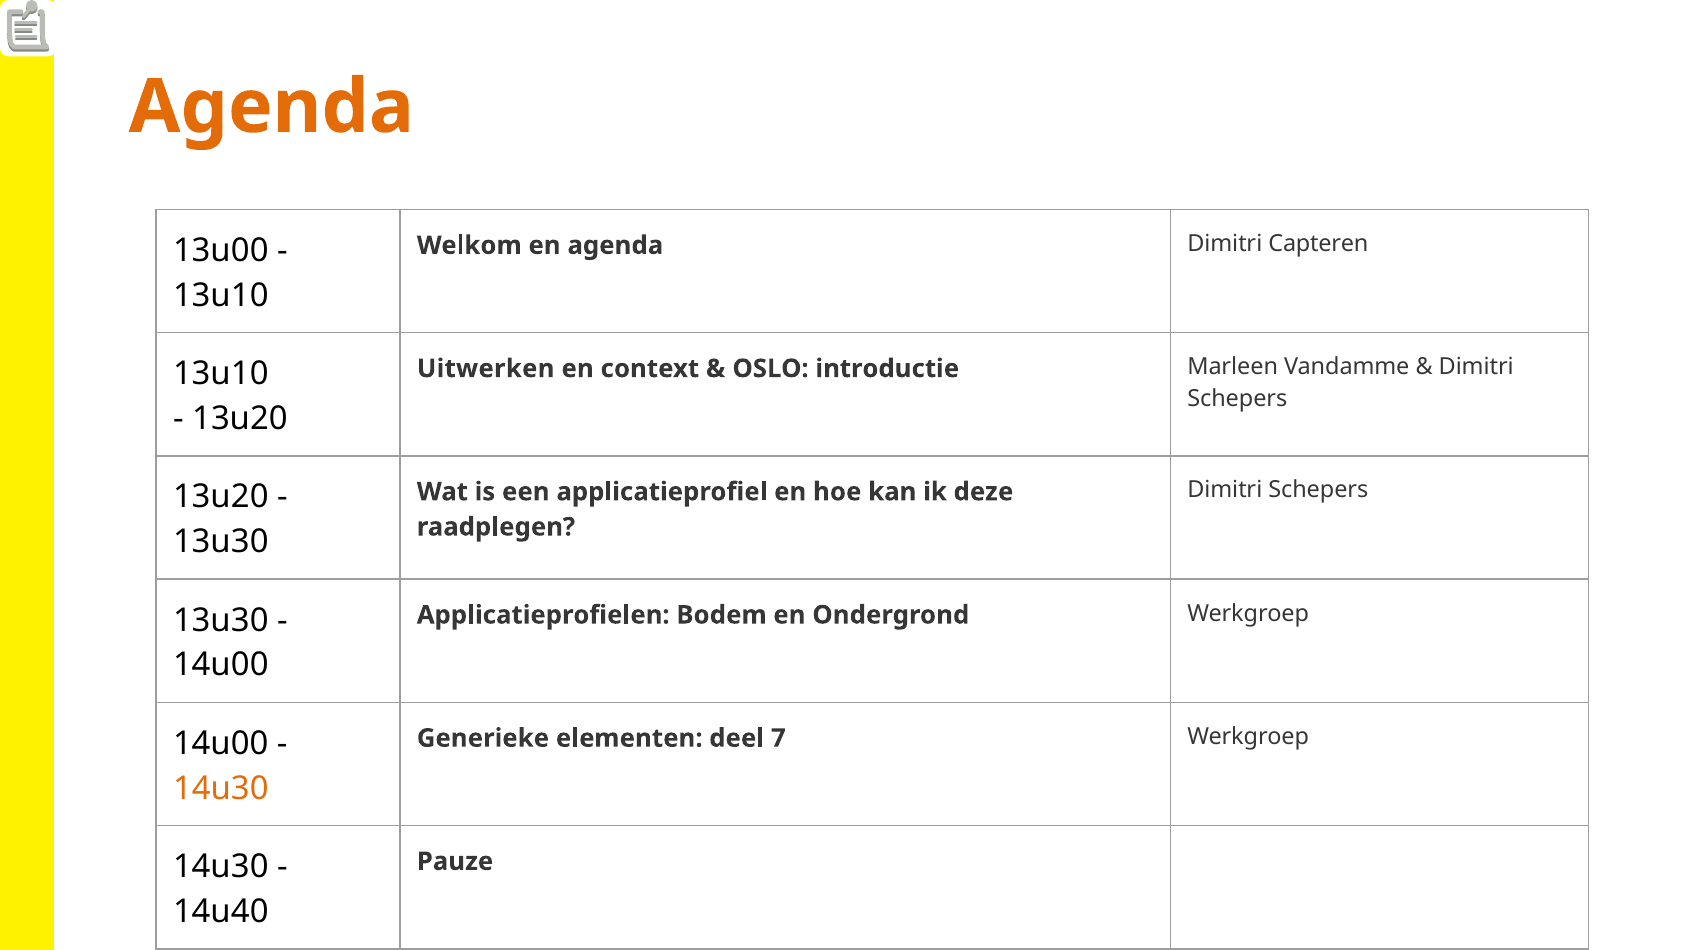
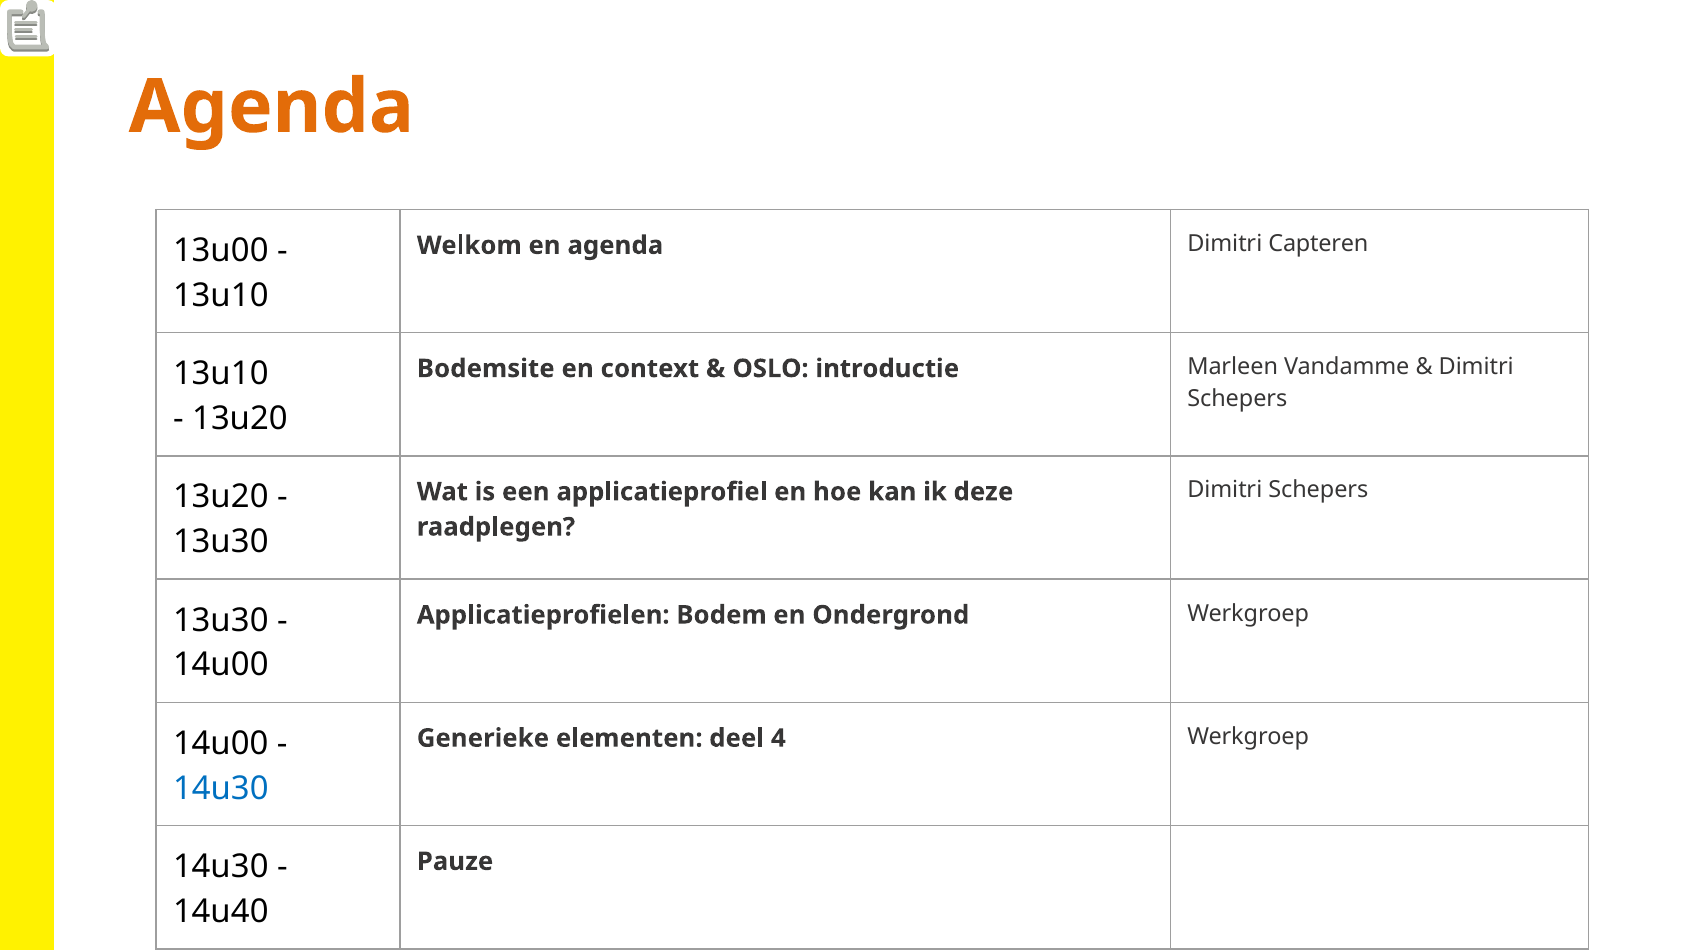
Uitwerken: Uitwerken -> Bodemsite
7: 7 -> 4
14u30 at (221, 788) colour: orange -> blue
